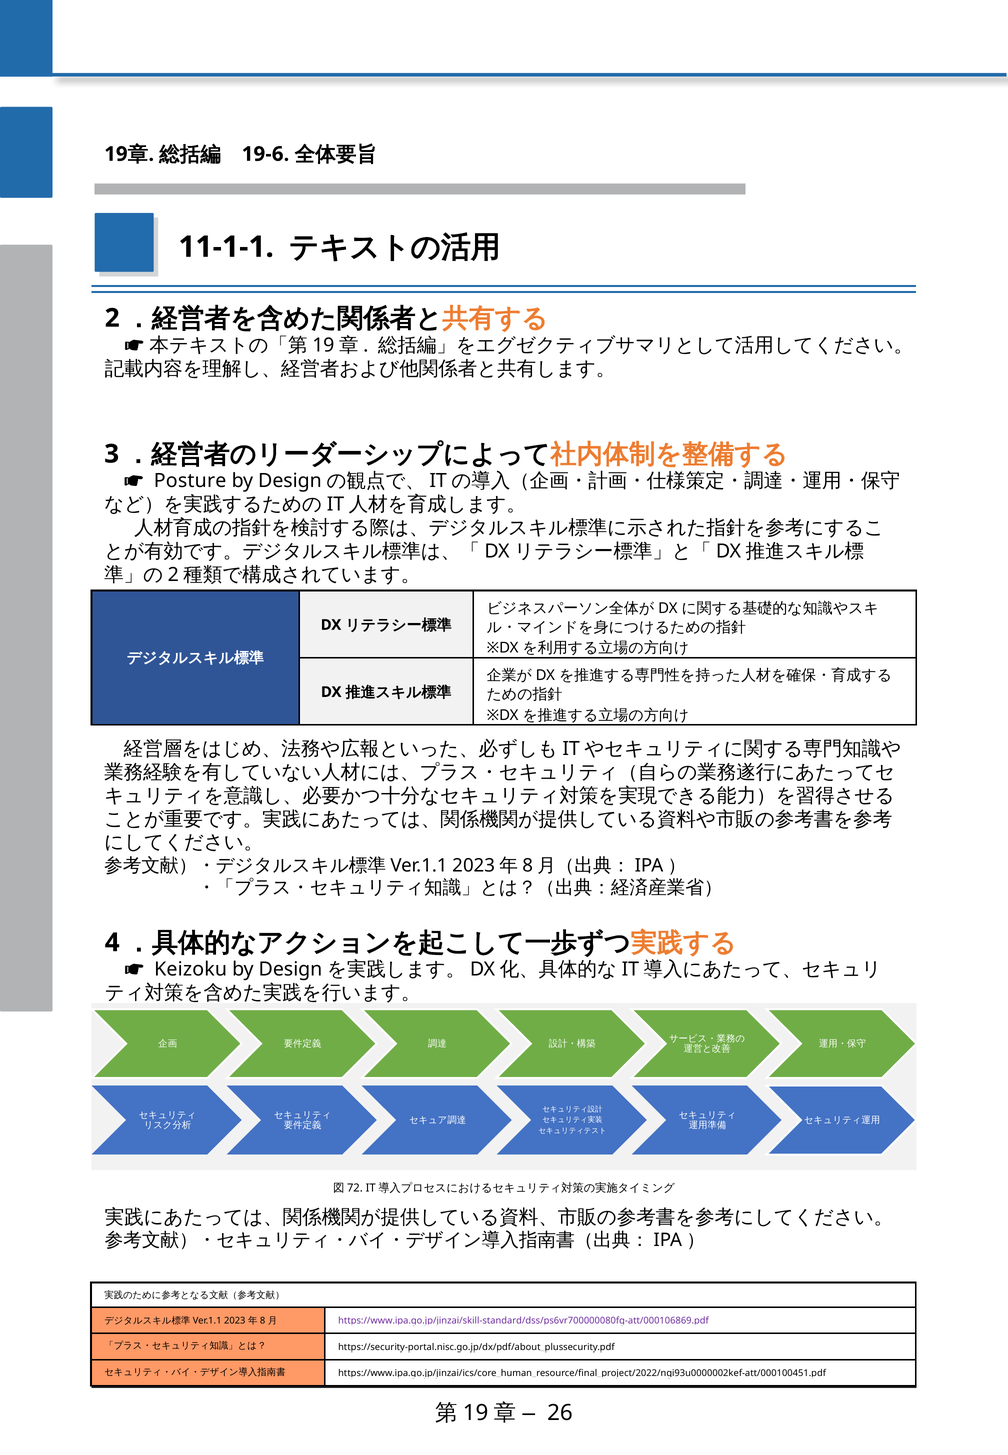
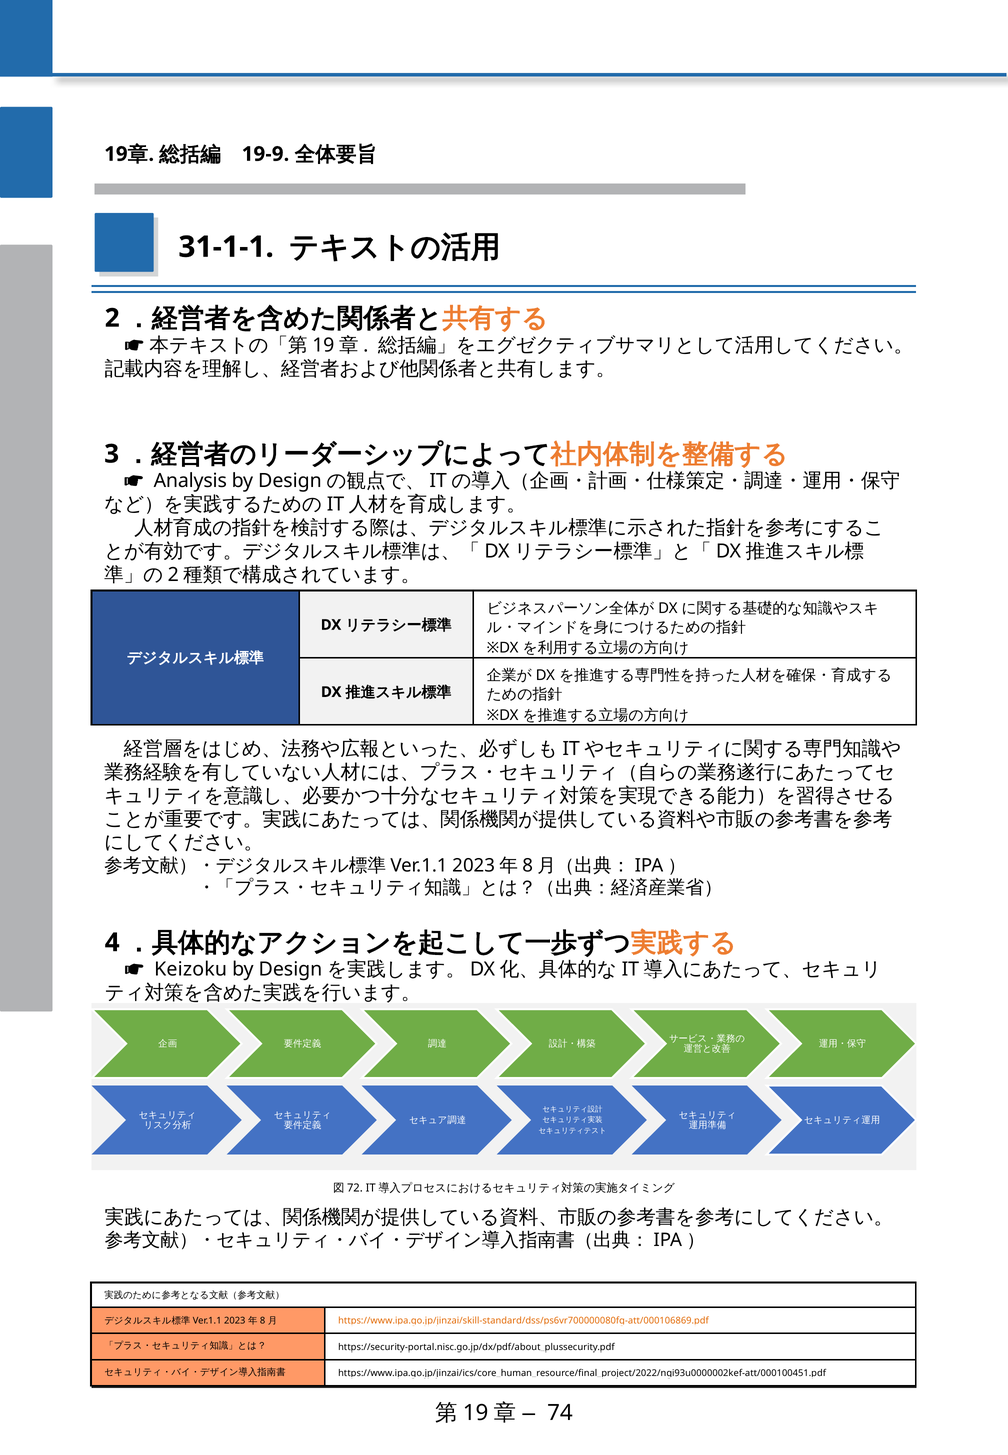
19-6: 19-6 -> 19-9
11-1-1: 11-1-1 -> 31-1-1
Posture: Posture -> Analysis
https://www.ipa.go.jp/jinzai/skill-standard/dss/ps6vr700000080fg-att/000106869.pdf colour: purple -> orange
26: 26 -> 74
